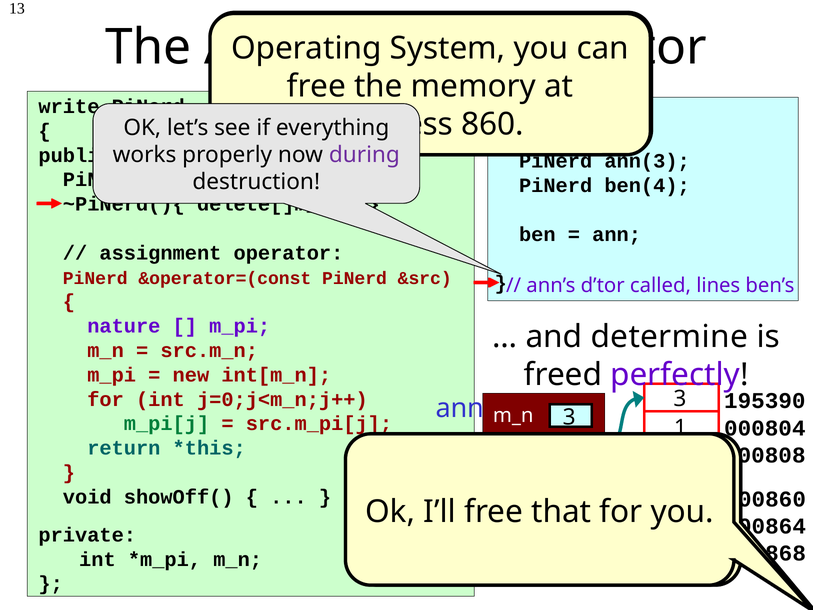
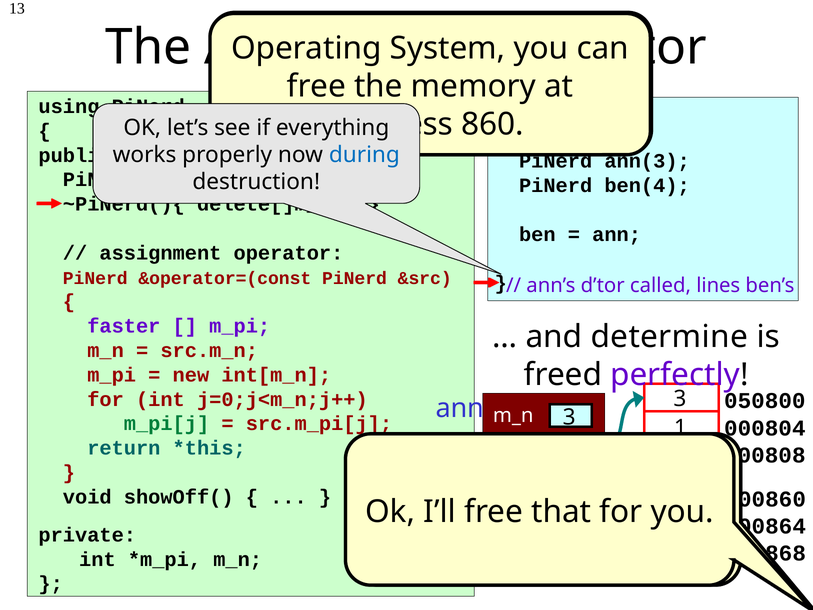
write: write -> using
during colour: purple -> blue
nature: nature -> faster
195390: 195390 -> 050800
